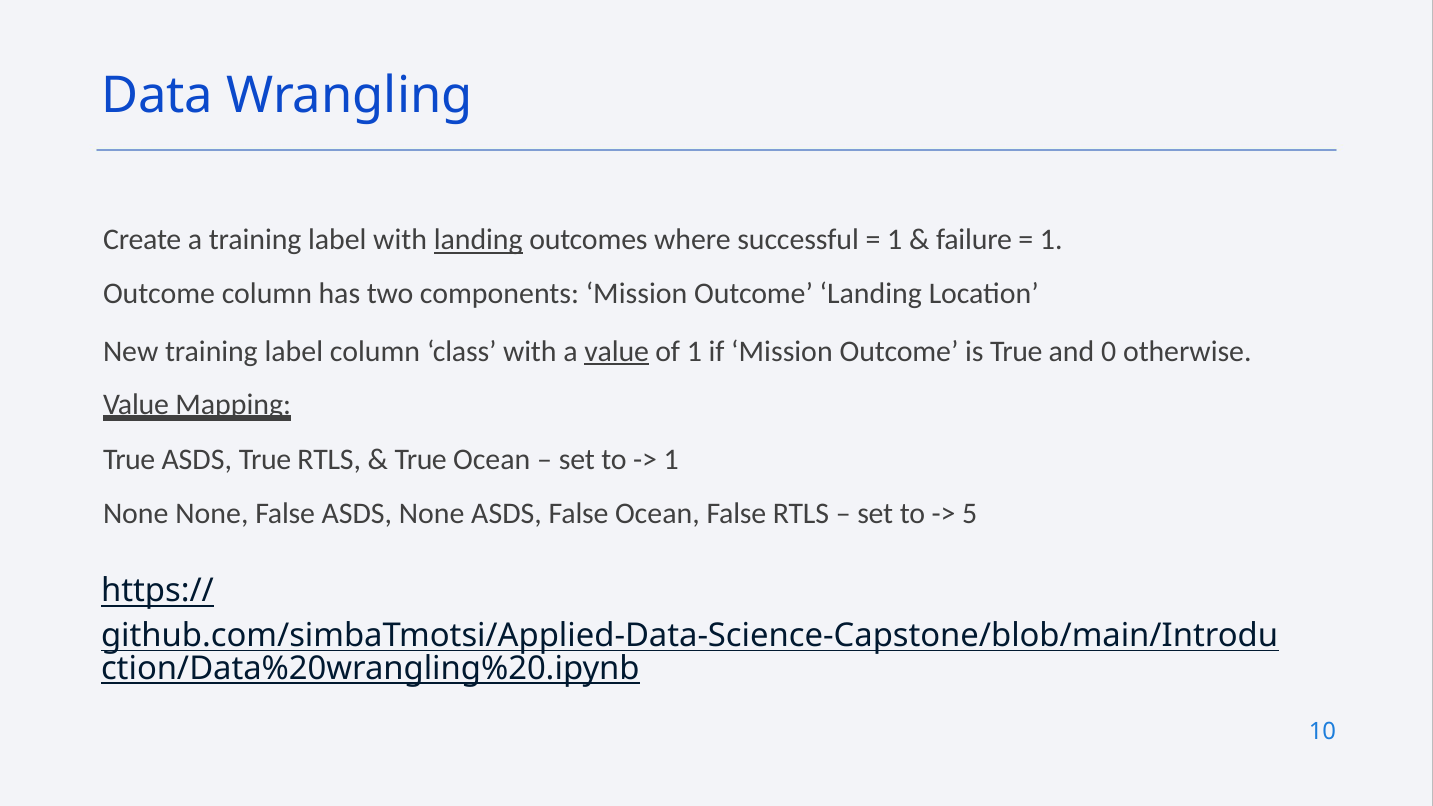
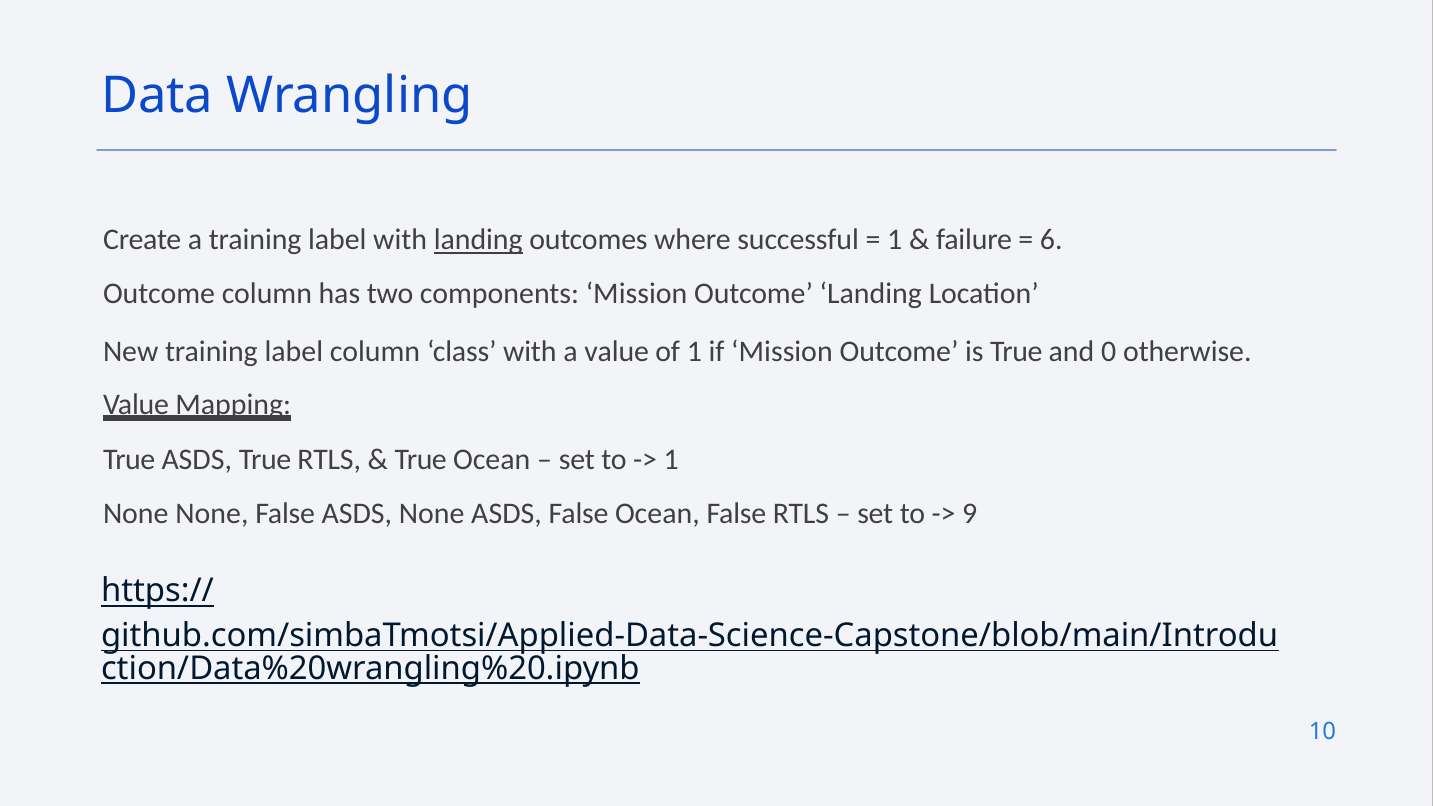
1 at (1051, 240): 1 -> 6
value at (617, 351) underline: present -> none
5: 5 -> 9
